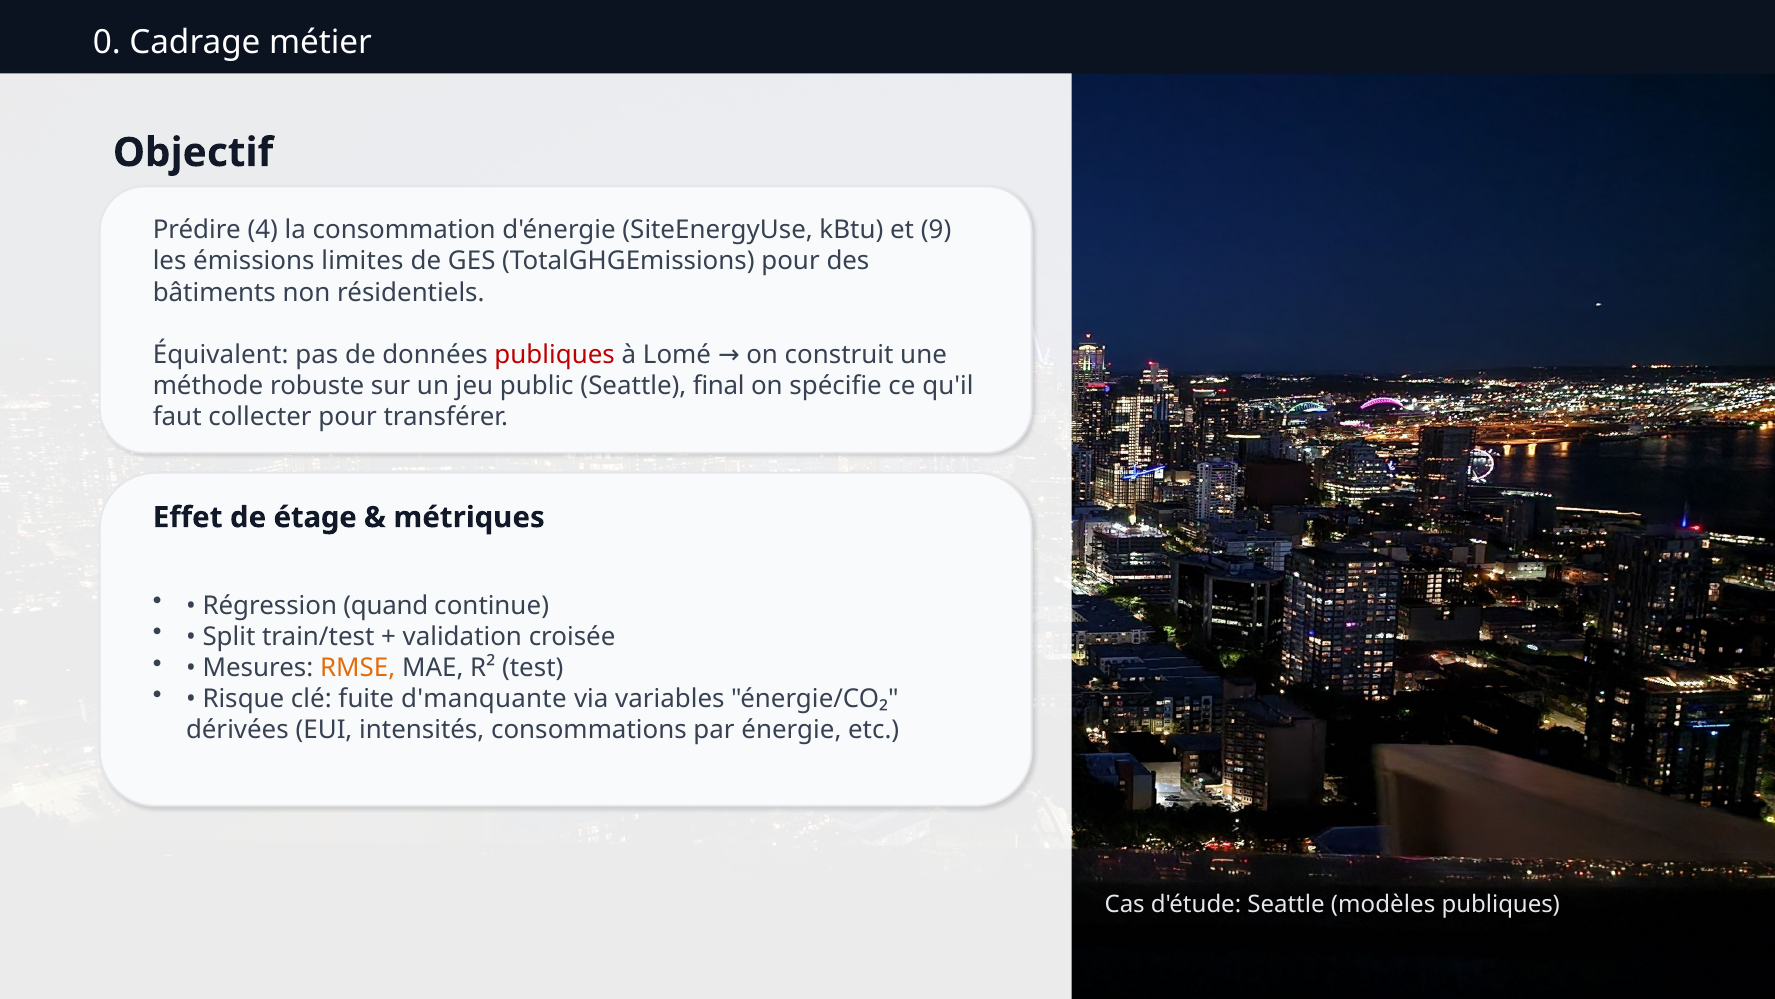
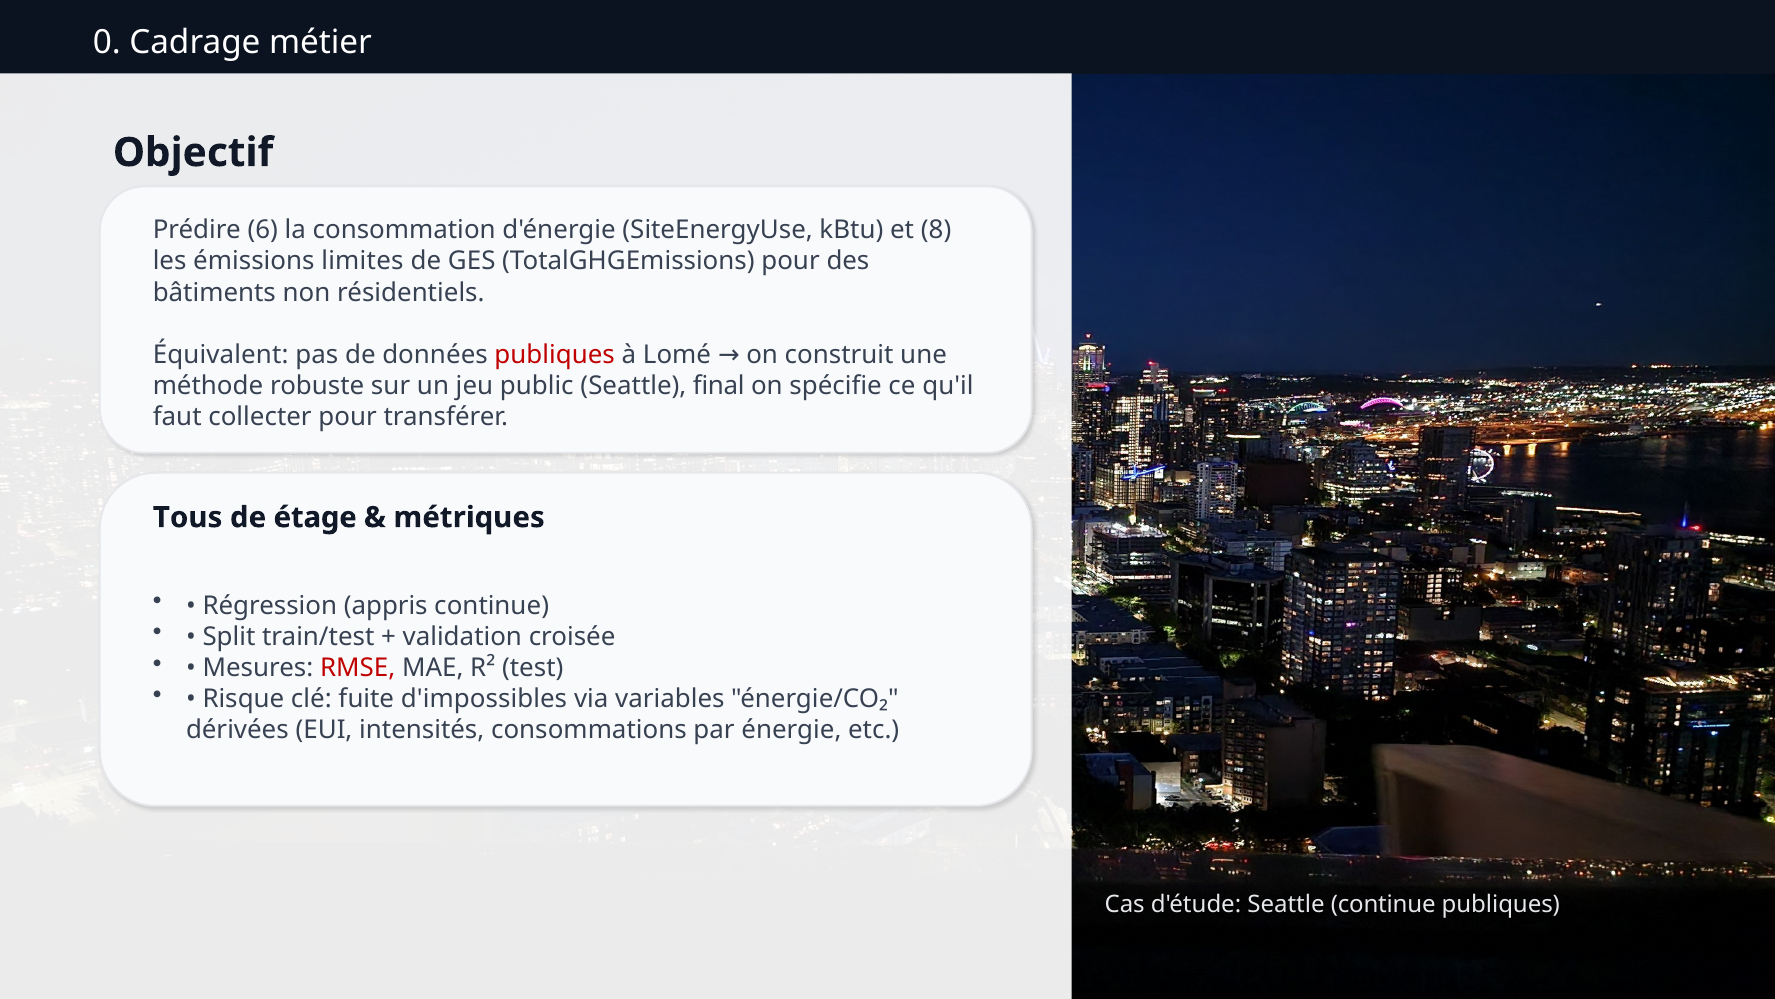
4: 4 -> 6
9: 9 -> 8
Effet: Effet -> Tous
quand: quand -> appris
RMSE colour: orange -> red
d'manquante: d'manquante -> d'impossibles
Seattle modèles: modèles -> continue
